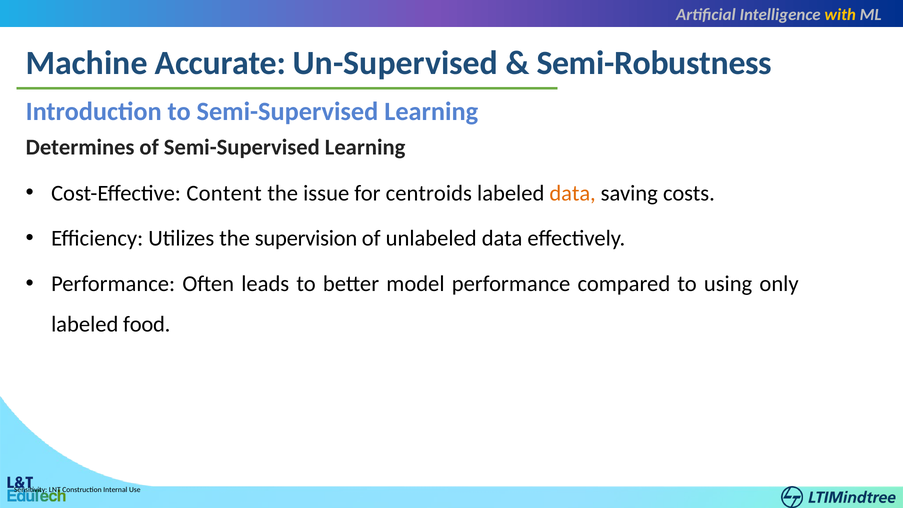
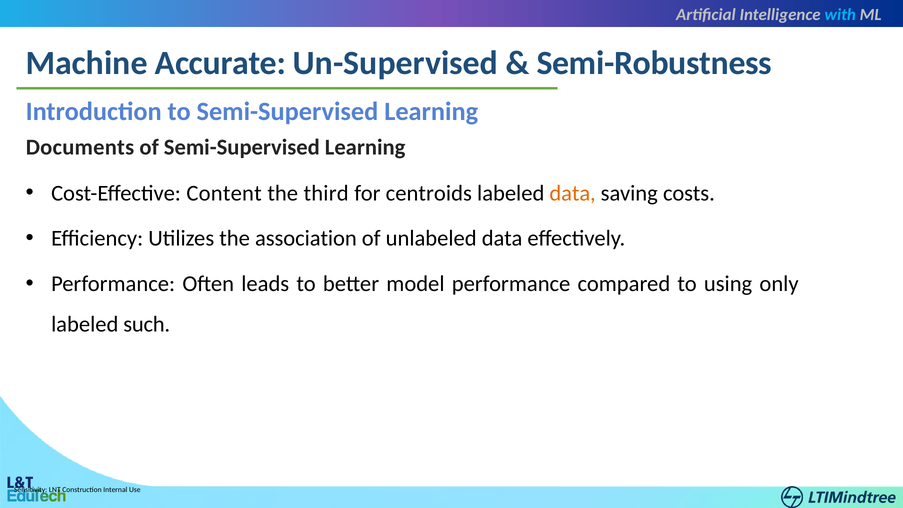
with colour: yellow -> light blue
Determines: Determines -> Documents
issue: issue -> third
supervision: supervision -> association
food: food -> such
